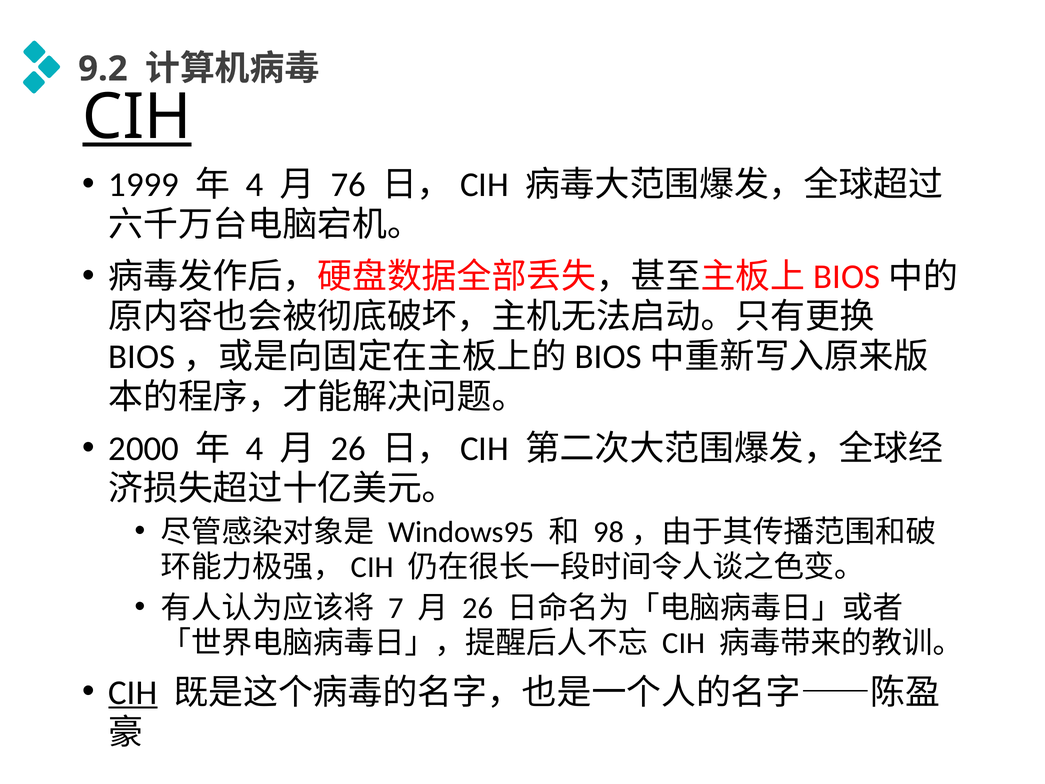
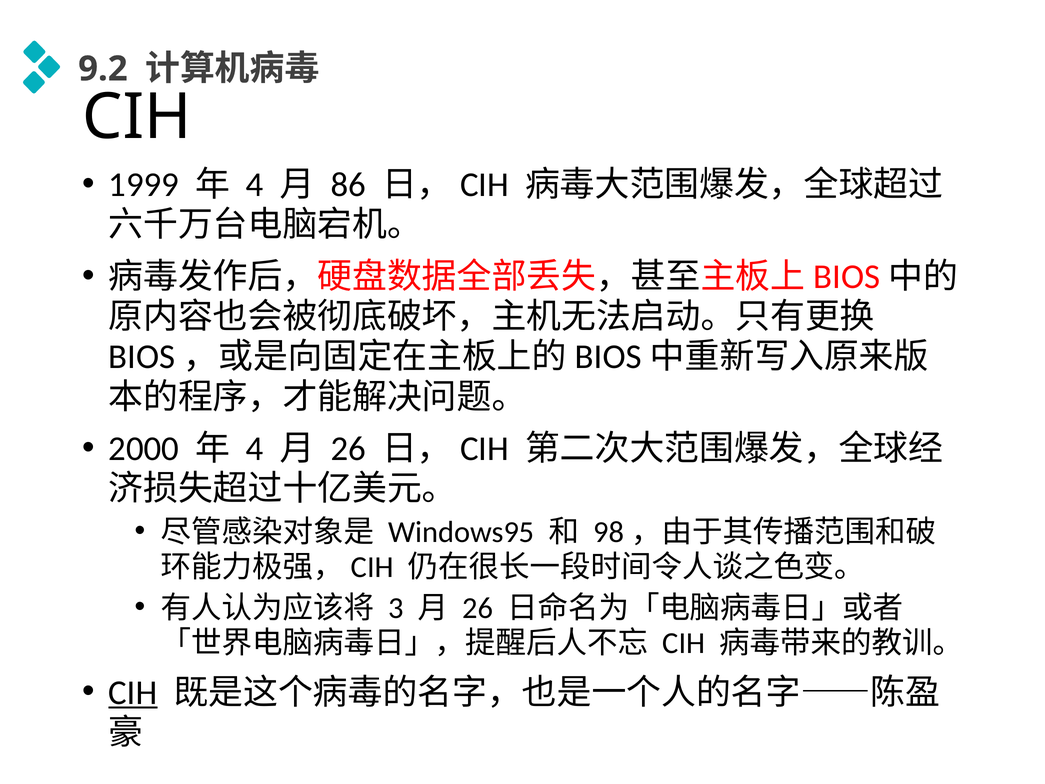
CIH at (137, 117) underline: present -> none
76: 76 -> 86
7: 7 -> 3
